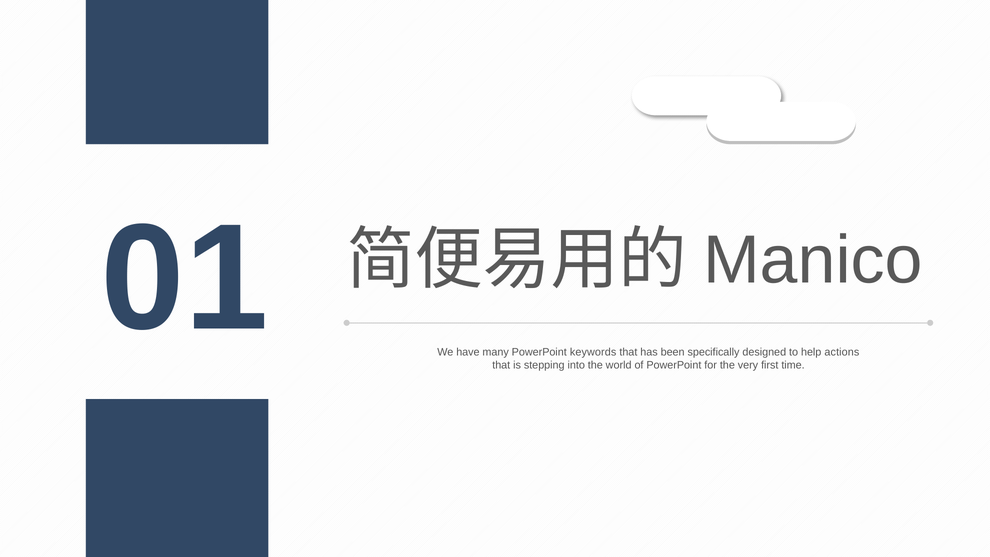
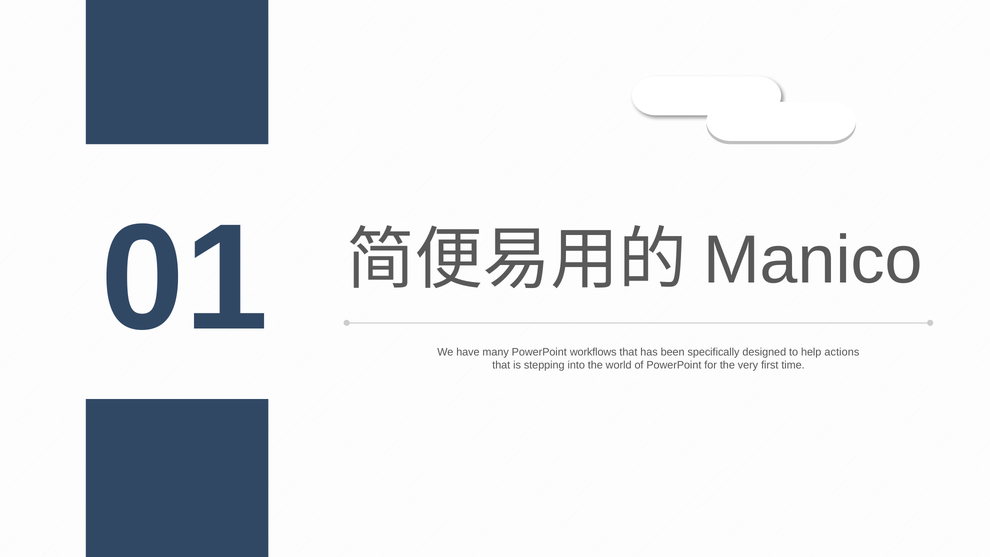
keywords: keywords -> workflows
